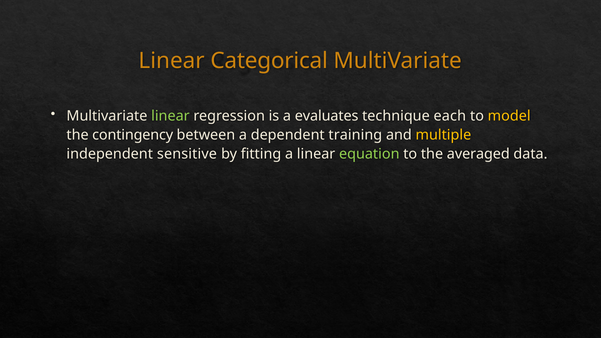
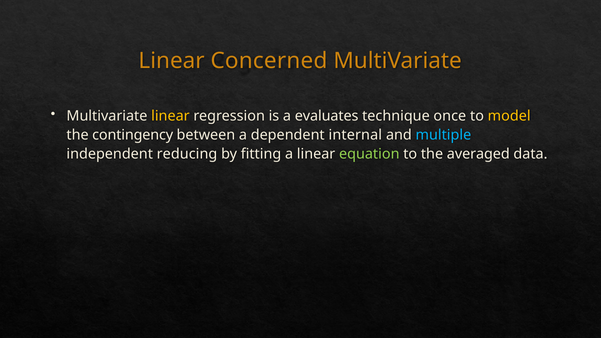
Categorical: Categorical -> Concerned
linear at (170, 116) colour: light green -> yellow
each: each -> once
training: training -> internal
multiple colour: yellow -> light blue
sensitive: sensitive -> reducing
